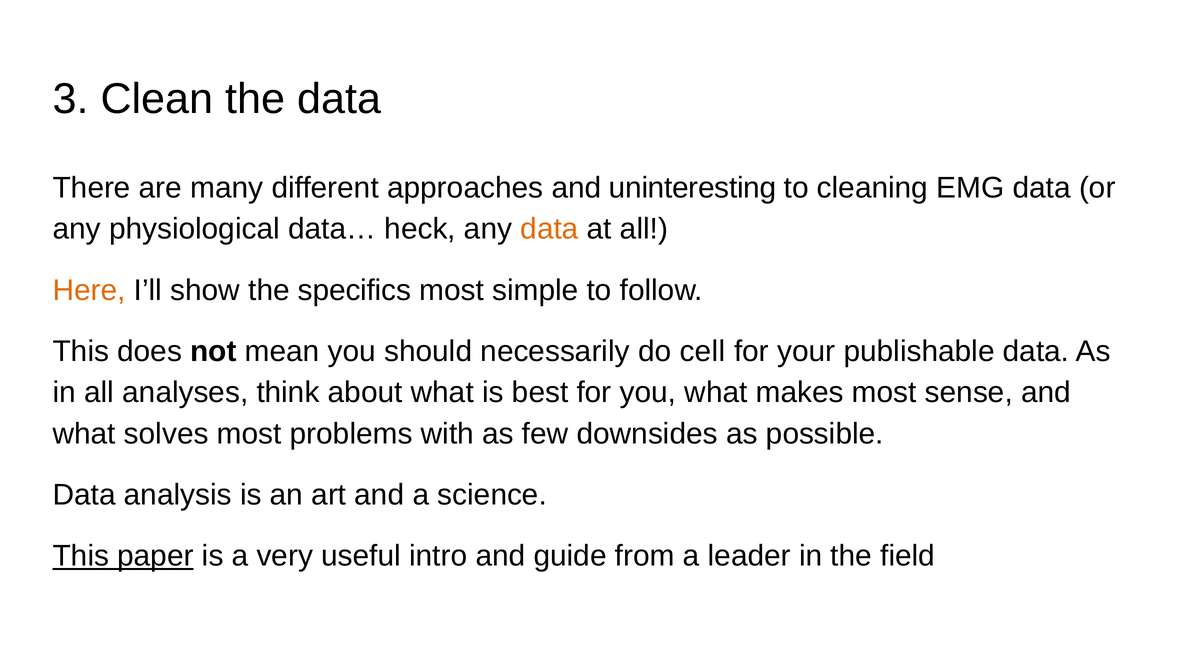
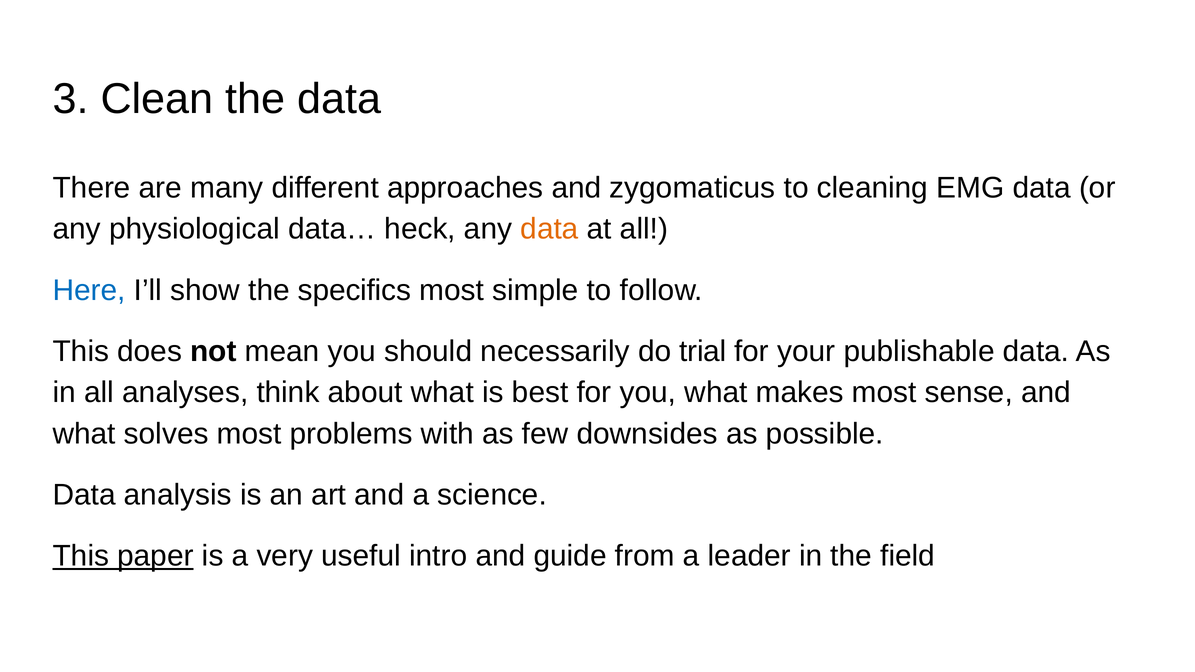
uninteresting: uninteresting -> zygomaticus
Here colour: orange -> blue
cell: cell -> trial
